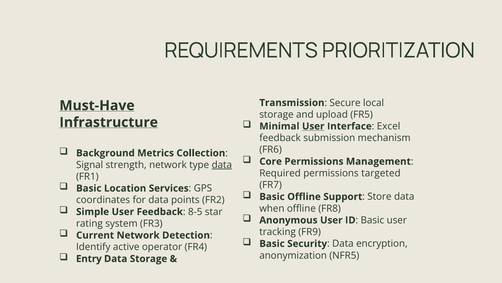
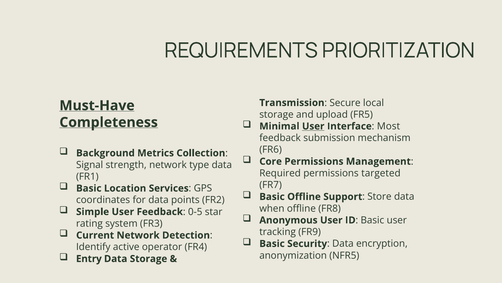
Infrastructure: Infrastructure -> Completeness
Excel: Excel -> Most
data at (222, 164) underline: present -> none
8-5: 8-5 -> 0-5
